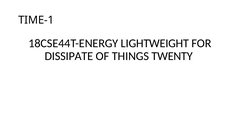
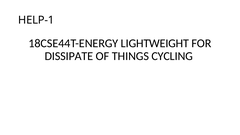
TIME-1: TIME-1 -> HELP-1
TWENTY: TWENTY -> CYCLING
